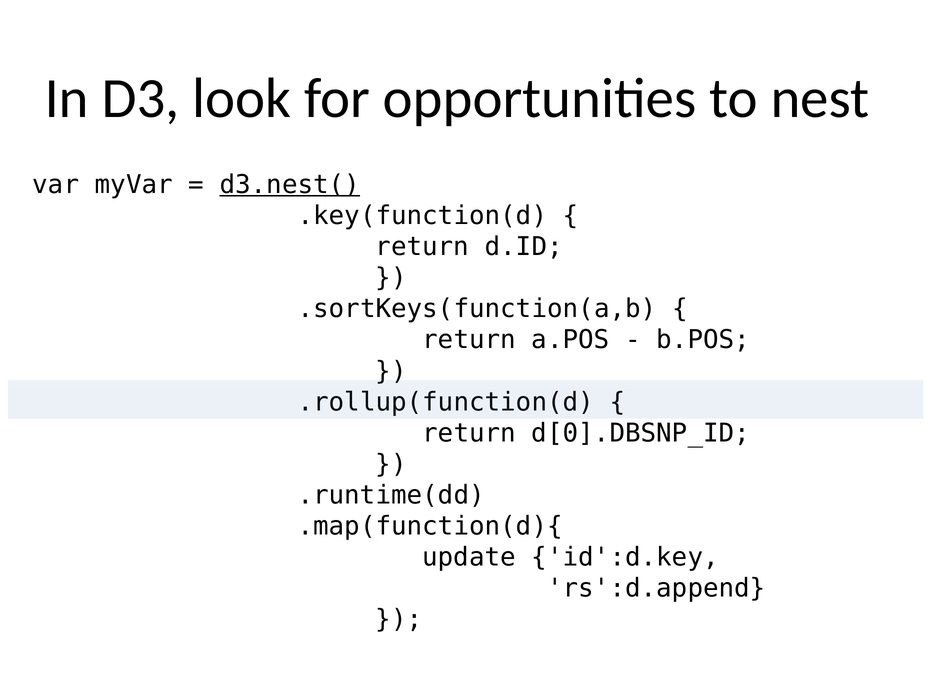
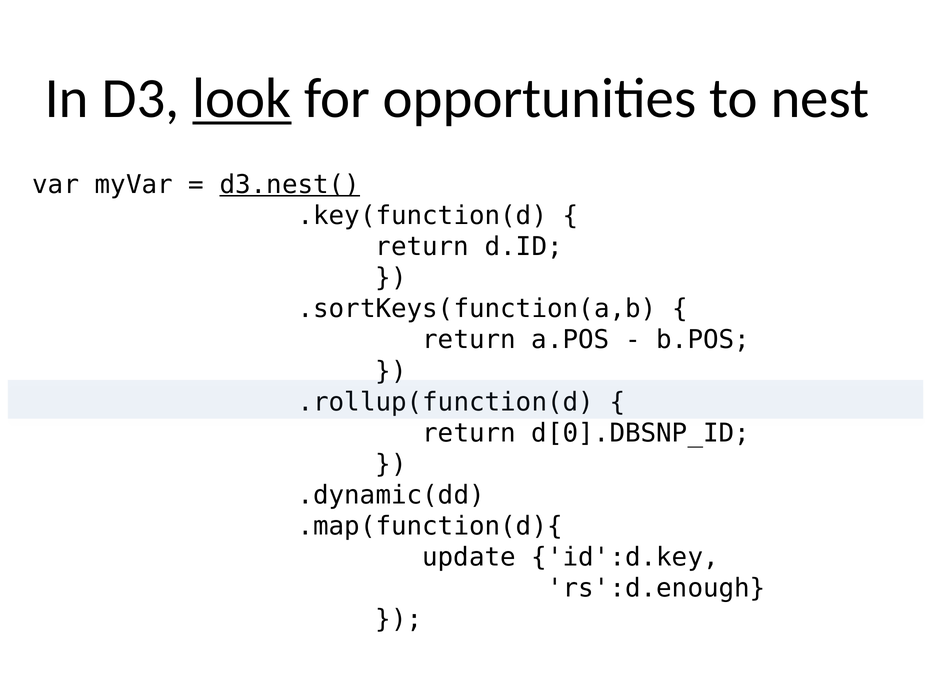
look underline: none -> present
.runtime(dd: .runtime(dd -> .dynamic(dd
rs':d.append: rs':d.append -> rs':d.enough
